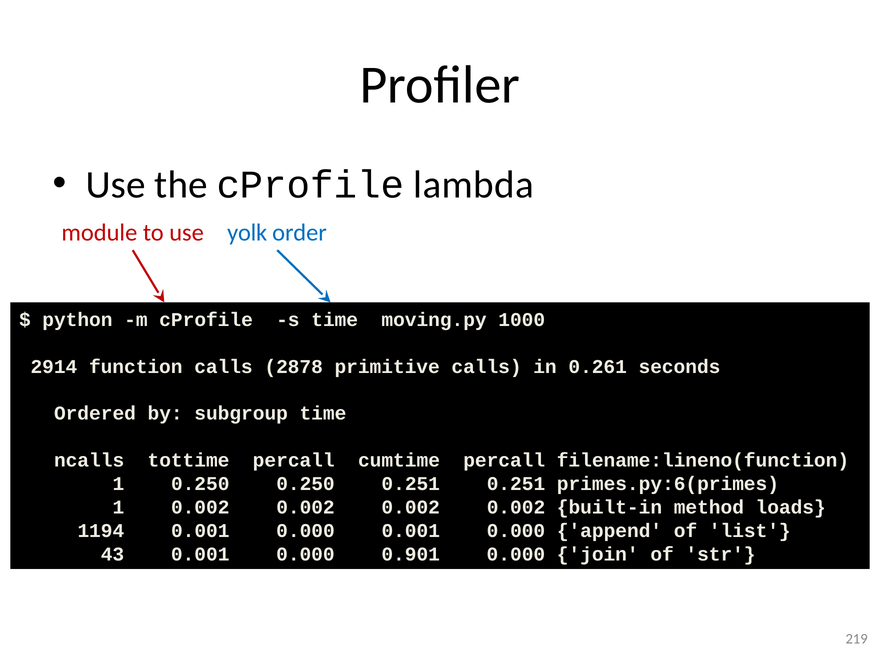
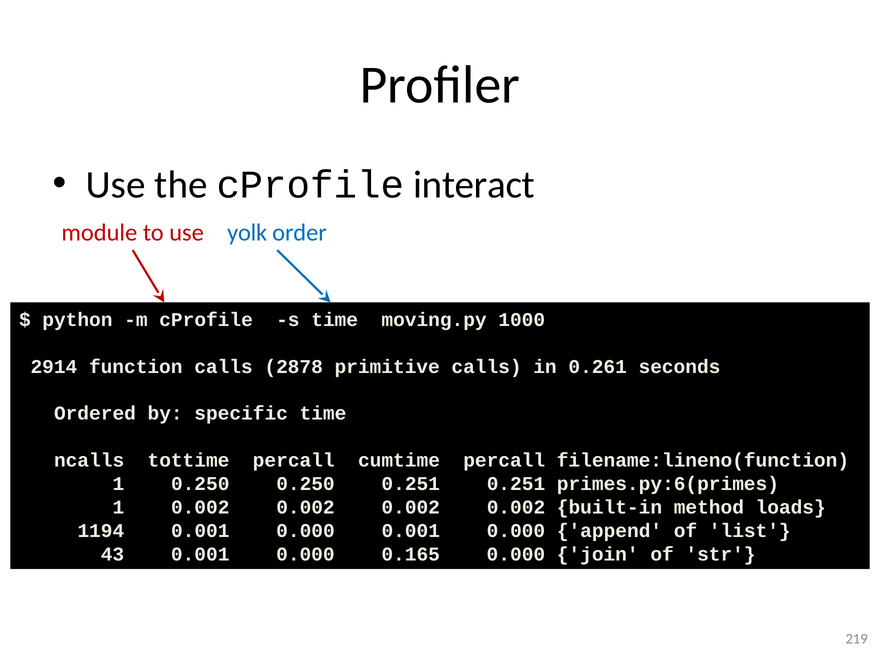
lambda: lambda -> interact
subgroup: subgroup -> specific
0.901: 0.901 -> 0.165
